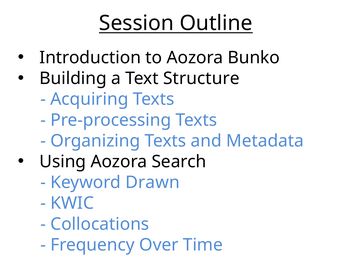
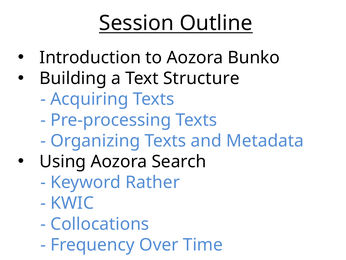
Drawn: Drawn -> Rather
